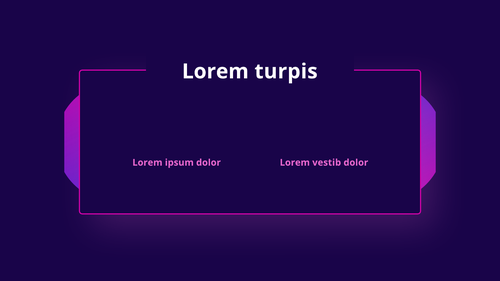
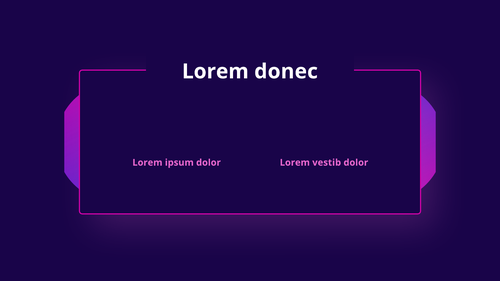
turpis: turpis -> donec
